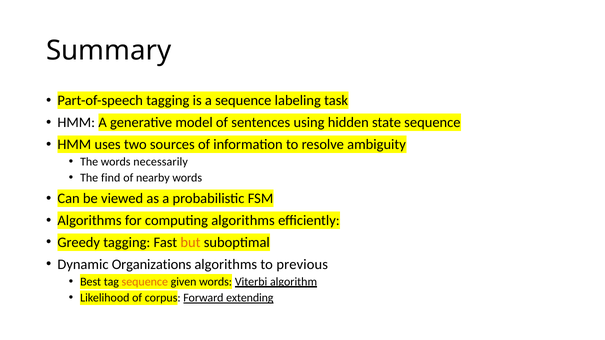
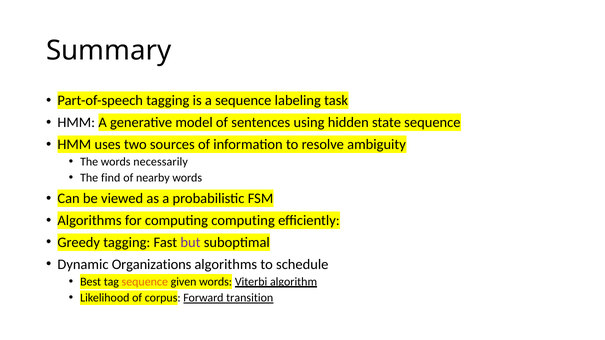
computing algorithms: algorithms -> computing
but colour: orange -> purple
previous: previous -> schedule
extending: extending -> transition
